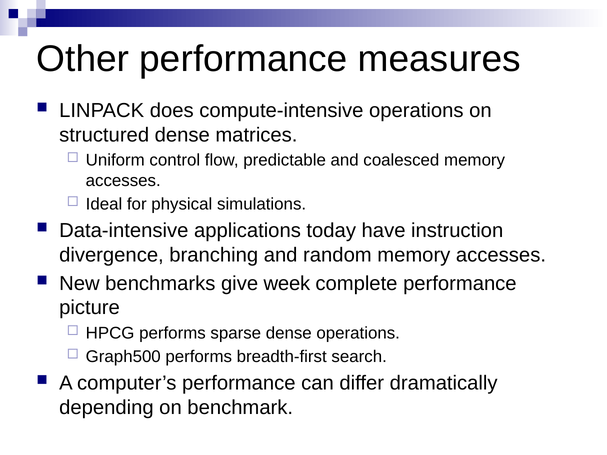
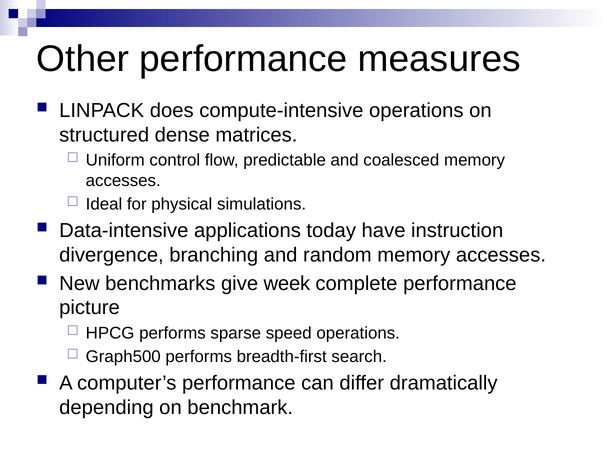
sparse dense: dense -> speed
